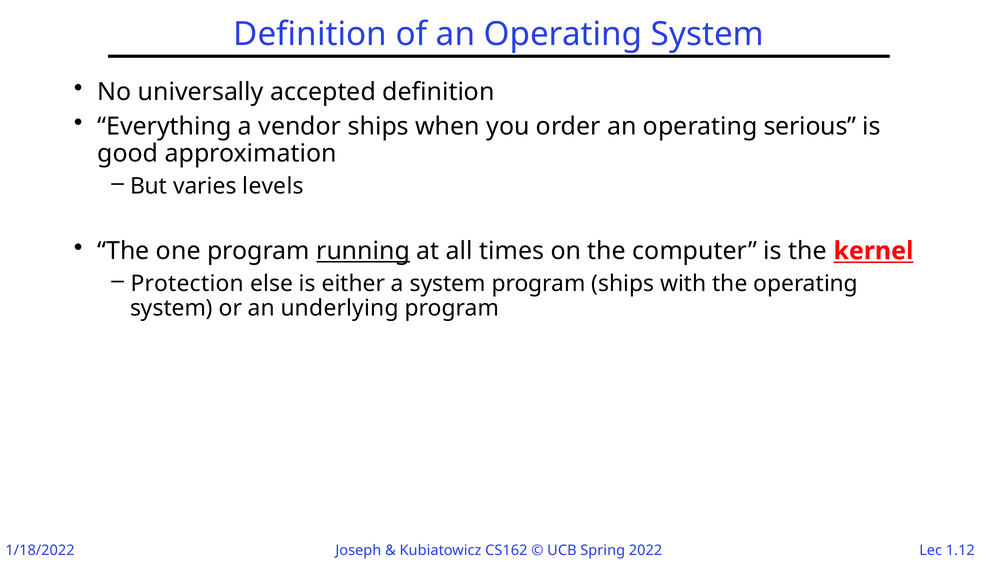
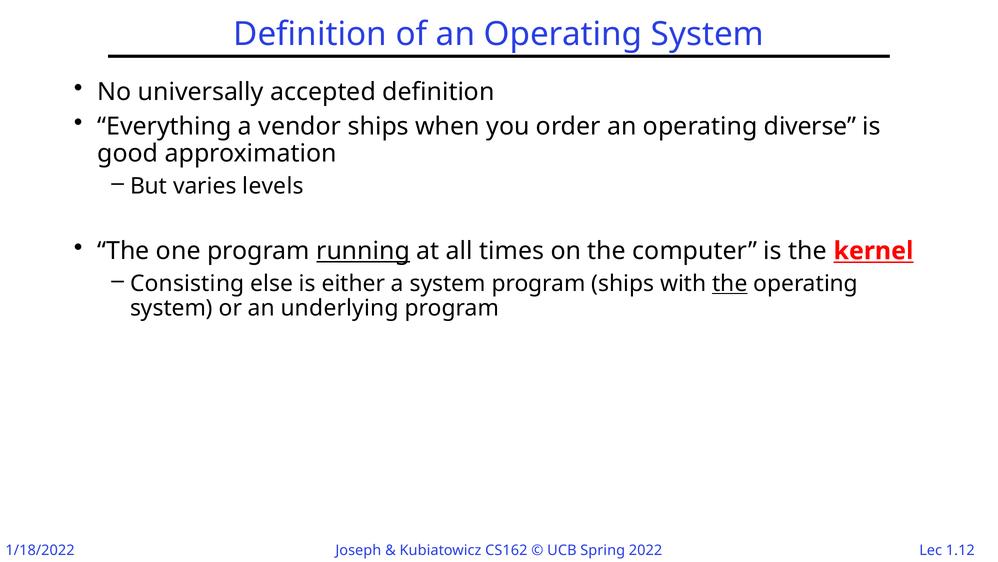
serious: serious -> diverse
Protection: Protection -> Consisting
the at (730, 283) underline: none -> present
